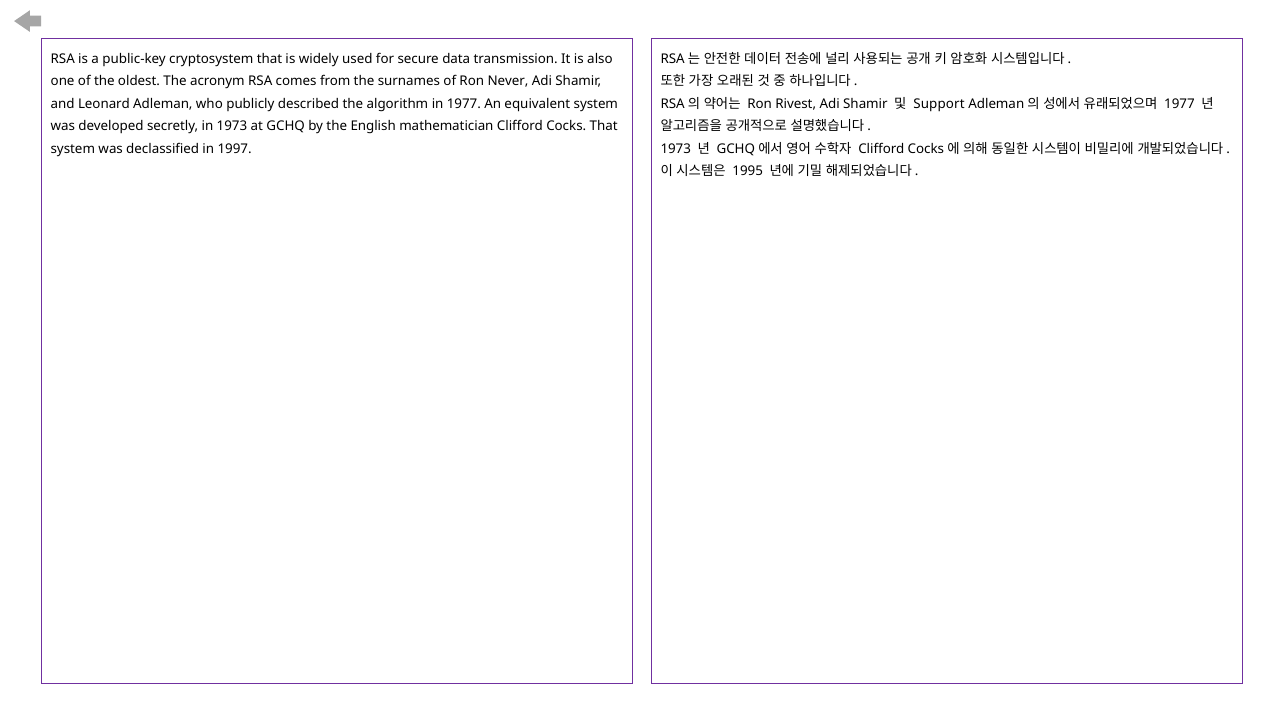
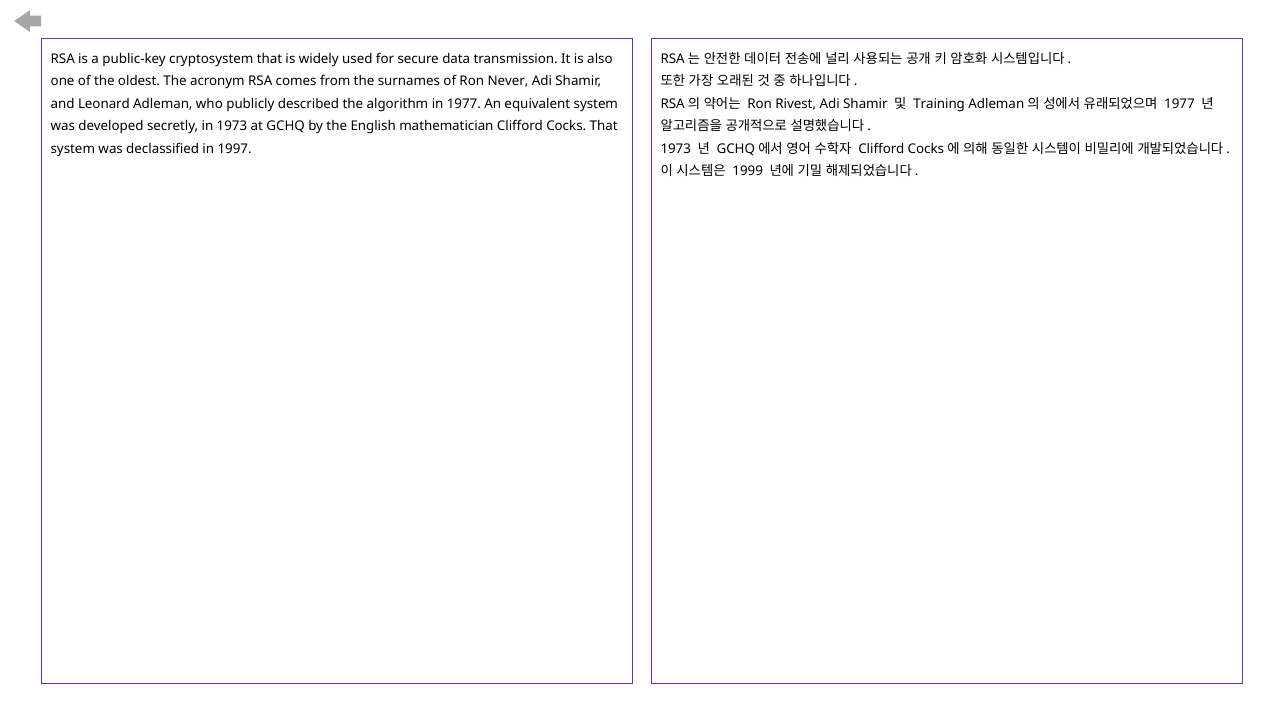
Support: Support -> Training
1995: 1995 -> 1999
